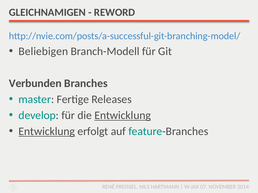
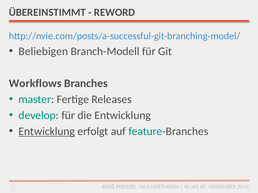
GLEICHNAMIGEN: GLEICHNAMIGEN -> ÜBEREINSTIMMT
Verbunden: Verbunden -> Workflows
Entwicklung at (123, 116) underline: present -> none
